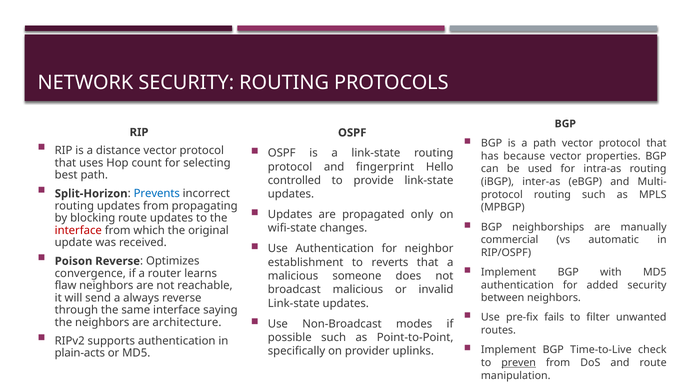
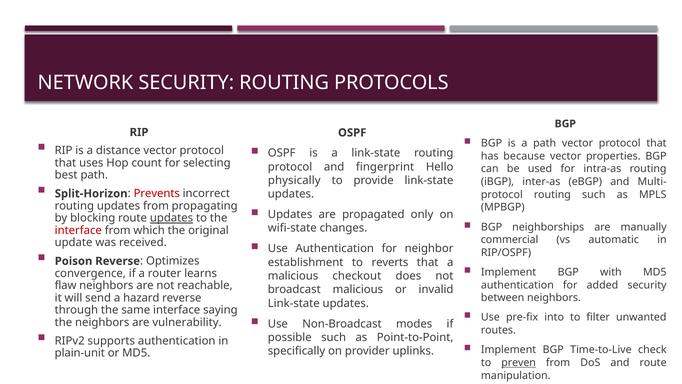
controlled: controlled -> physically
Prevents colour: blue -> red
updates at (172, 218) underline: none -> present
someone: someone -> checkout
always: always -> hazard
fails: fails -> into
architecture: architecture -> vulnerability
plain-acts: plain-acts -> plain-unit
